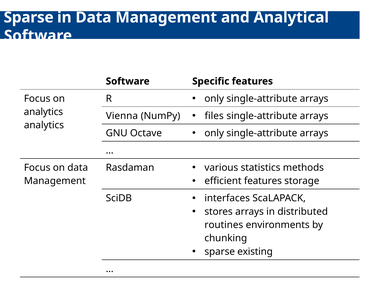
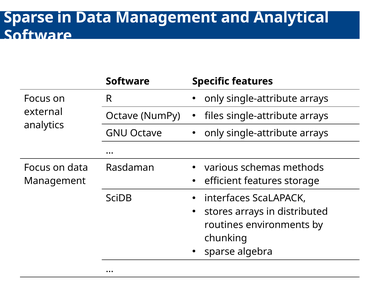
analytics at (43, 112): analytics -> external
Vienna at (122, 116): Vienna -> Octave
statistics: statistics -> schemas
existing: existing -> algebra
